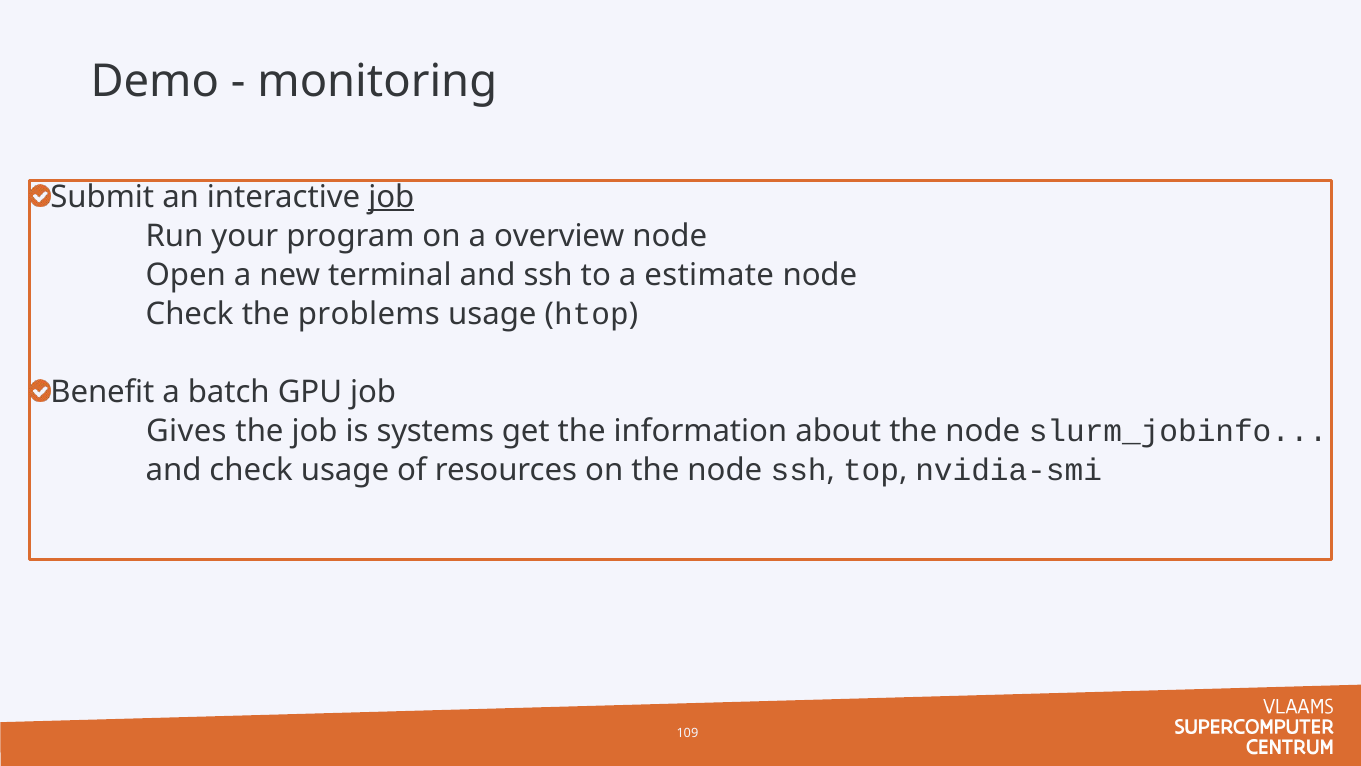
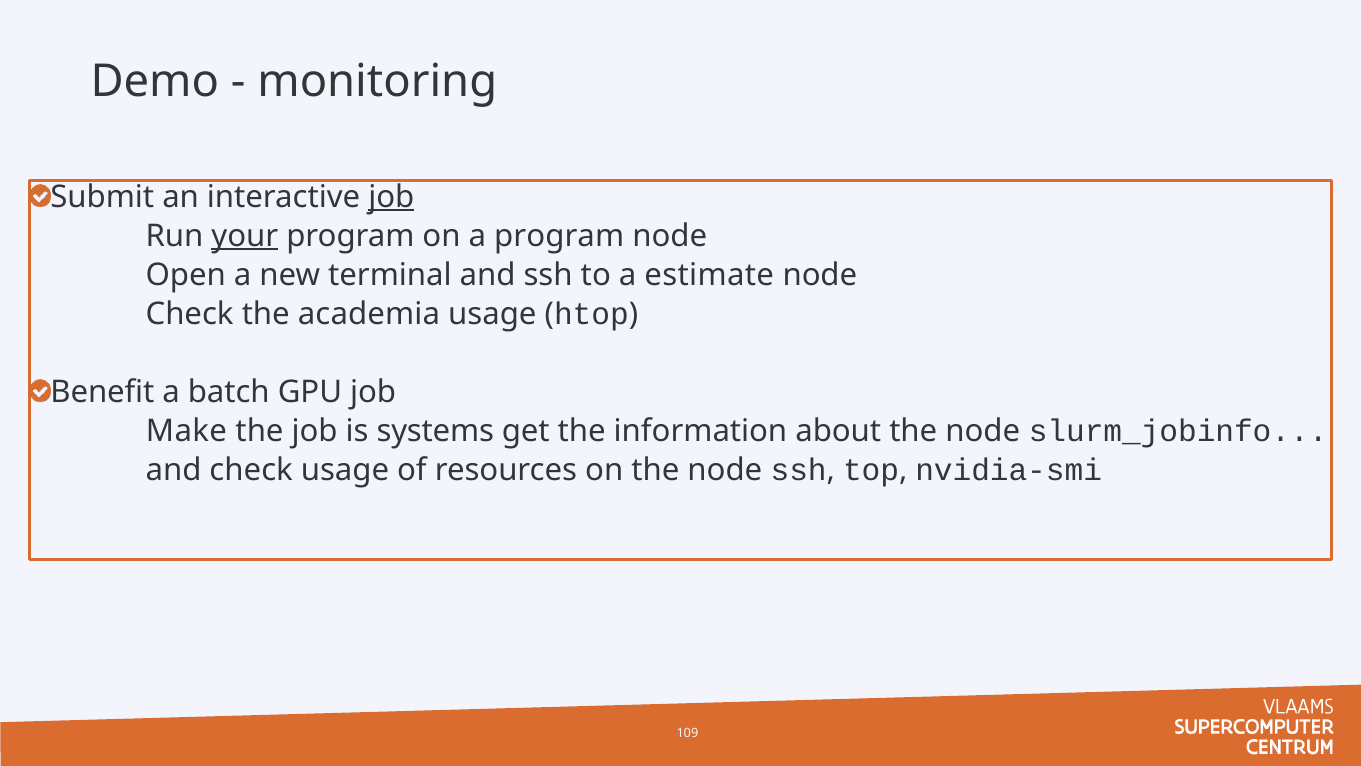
your underline: none -> present
a overview: overview -> program
problems: problems -> academia
Gives: Gives -> Make
